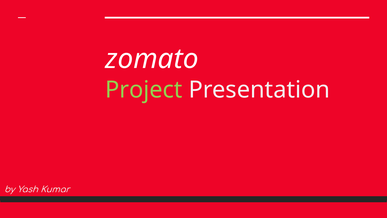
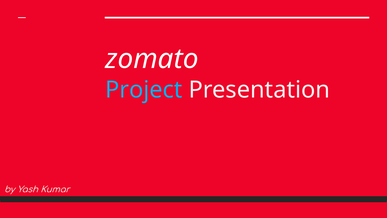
Project colour: light green -> light blue
